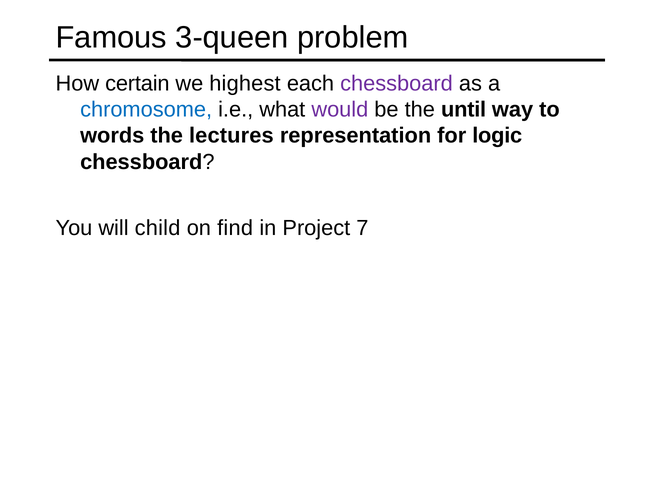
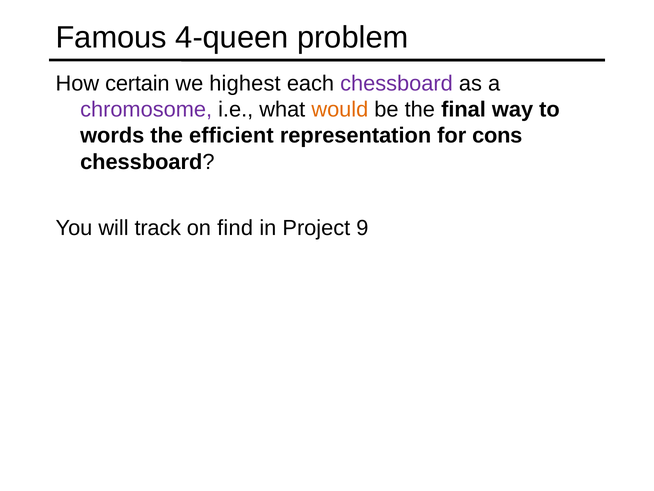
3-queen: 3-queen -> 4-queen
chromosome colour: blue -> purple
would colour: purple -> orange
until: until -> final
lectures: lectures -> efficient
logic: logic -> cons
child: child -> track
7: 7 -> 9
